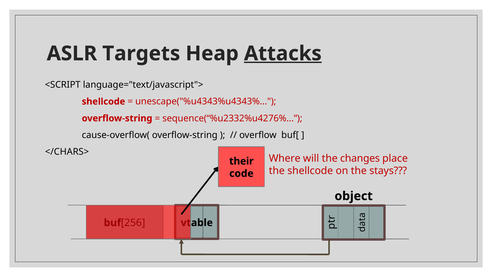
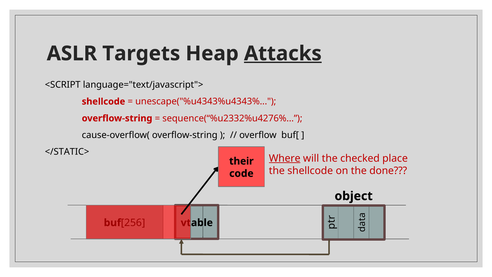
</CHARS>: </CHARS> -> </STATIC>
Where underline: none -> present
changes: changes -> checked
stays: stays -> done
